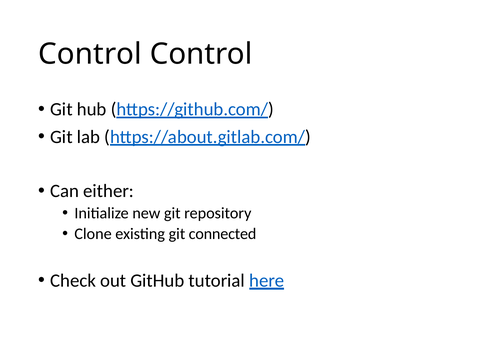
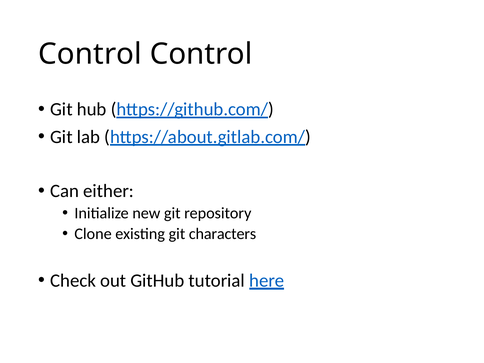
connected: connected -> characters
